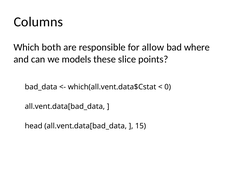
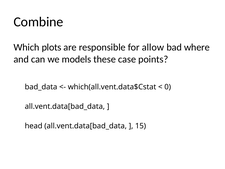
Columns: Columns -> Combine
both: both -> plots
slice: slice -> case
